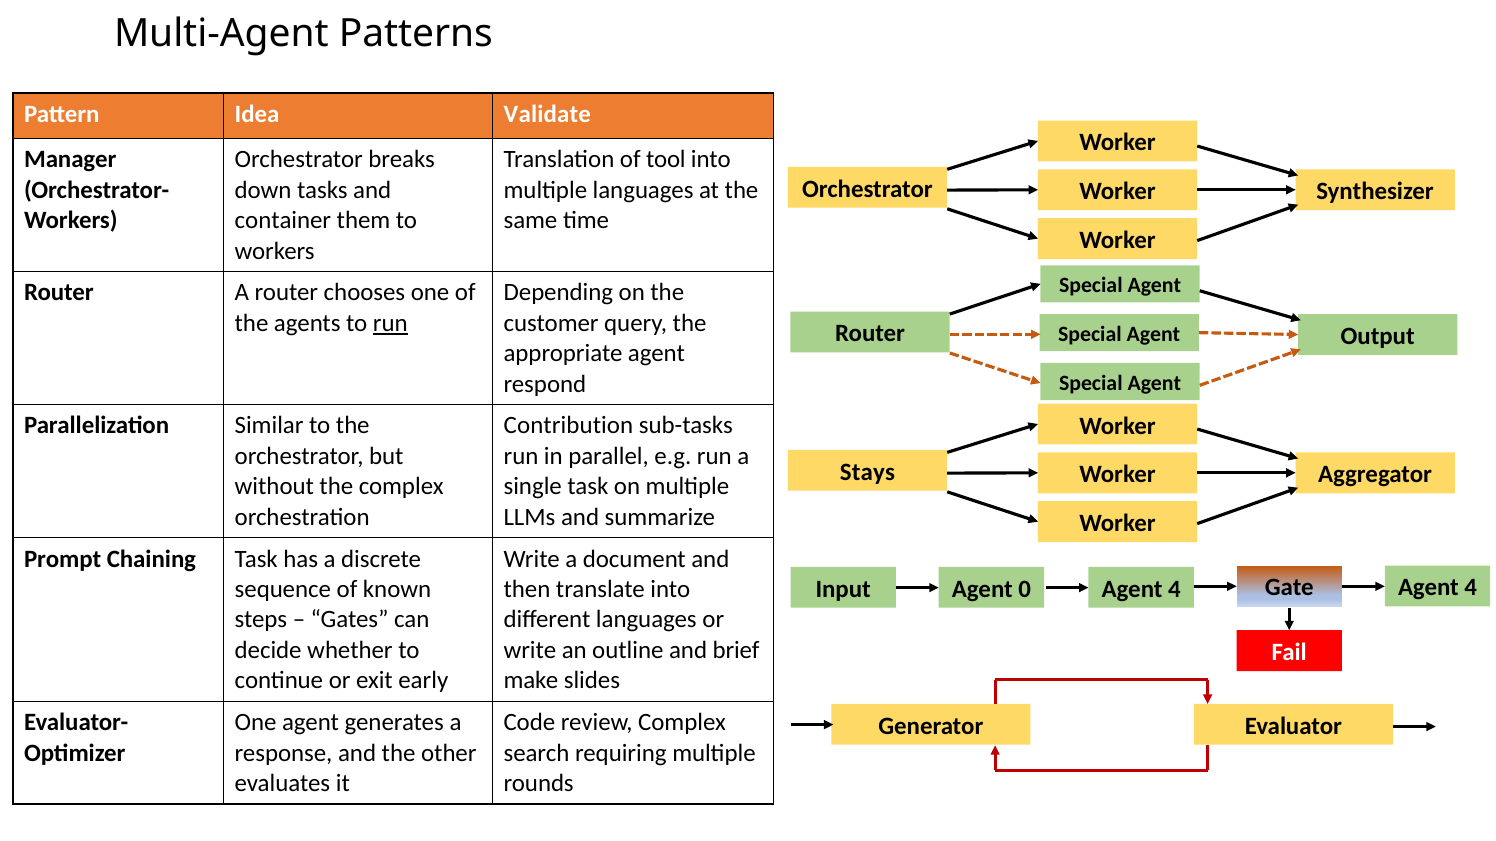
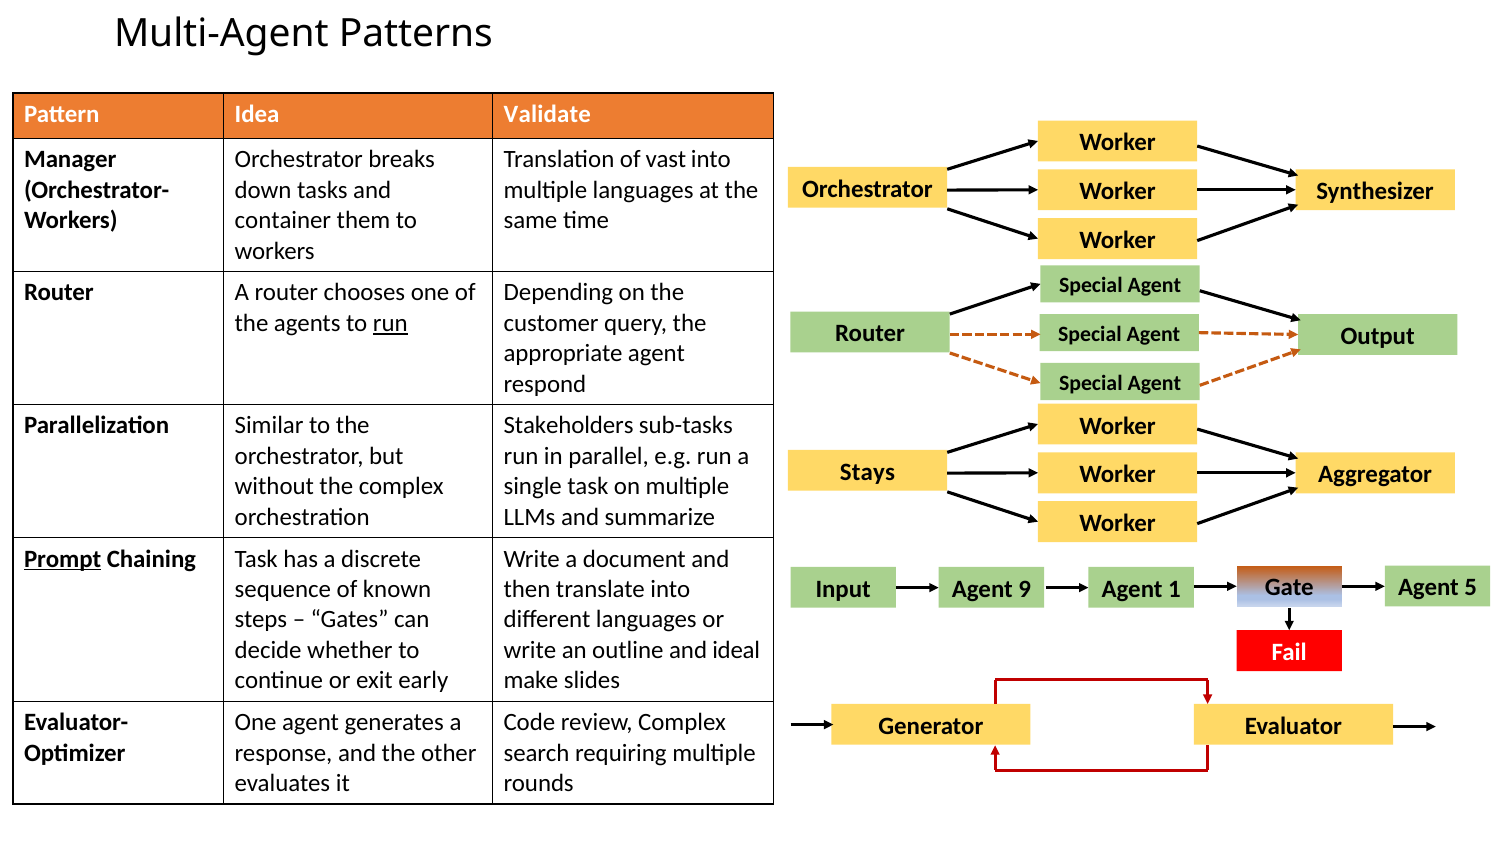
tool: tool -> vast
Contribution: Contribution -> Stakeholders
Prompt underline: none -> present
4 at (1471, 588): 4 -> 5
0: 0 -> 9
4 at (1174, 589): 4 -> 1
brief: brief -> ideal
